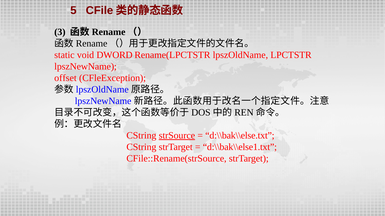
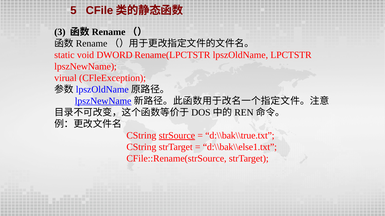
offset: offset -> virual
lpszNewName at (103, 101) underline: none -> present
d:\\bak\\else.txt: d:\\bak\\else.txt -> d:\\bak\\true.txt
